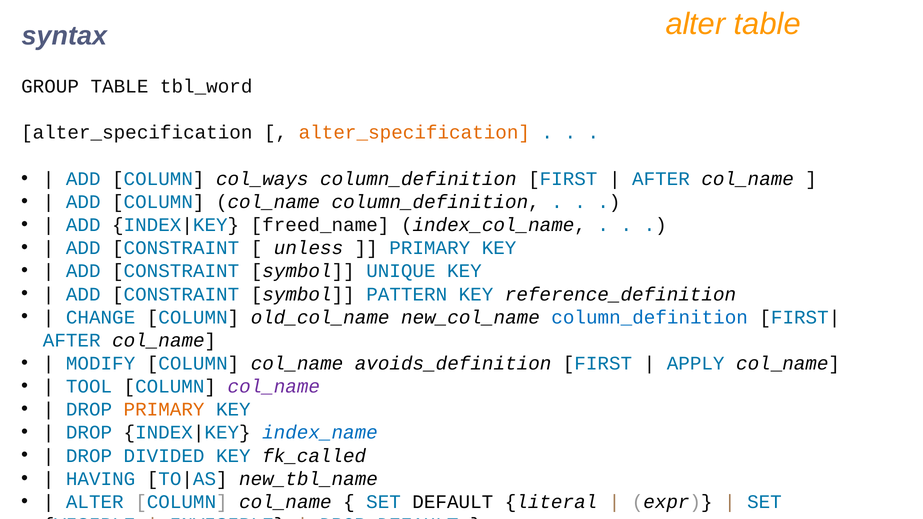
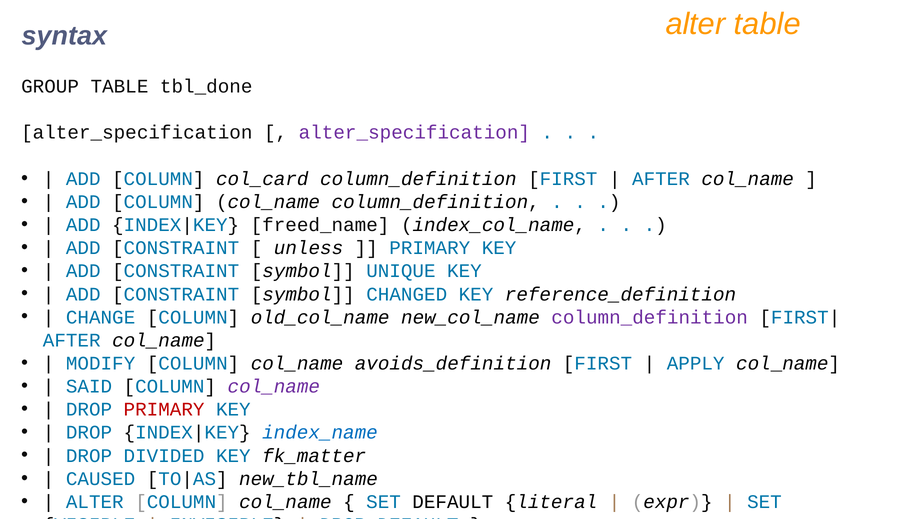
tbl_word: tbl_word -> tbl_done
alter_specification at (414, 133) colour: orange -> purple
col_ways: col_ways -> col_card
PATTERN: PATTERN -> CHANGED
column_definition at (650, 317) colour: blue -> purple
TOOL: TOOL -> SAID
PRIMARY at (164, 410) colour: orange -> red
fk_called: fk_called -> fk_matter
HAVING: HAVING -> CAUSED
